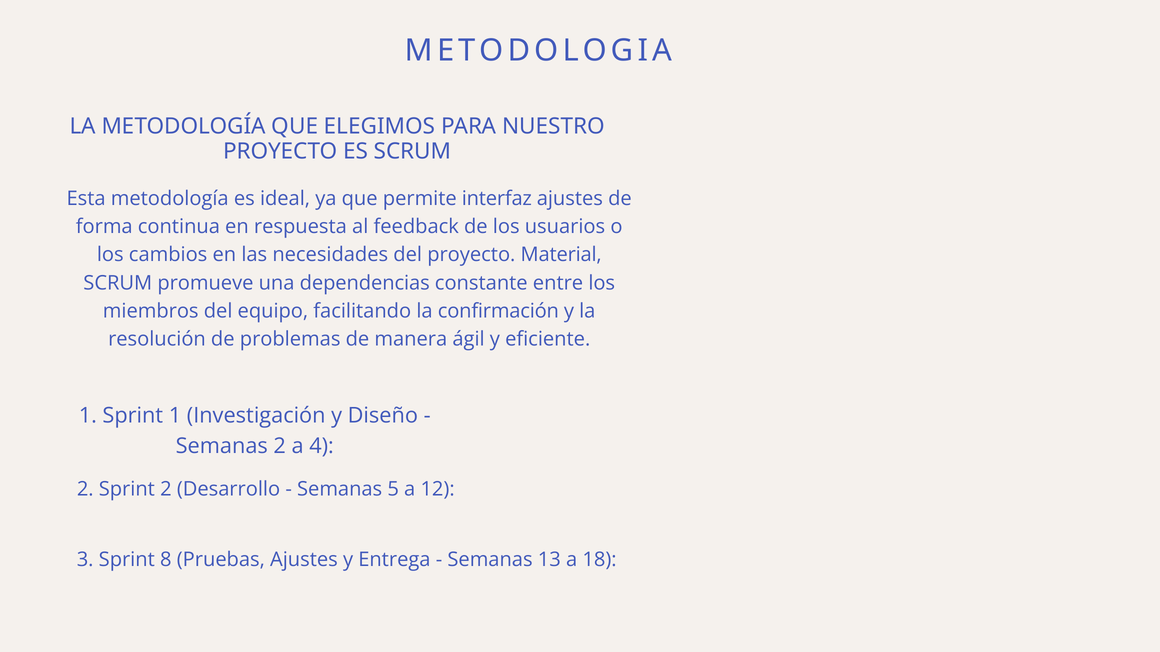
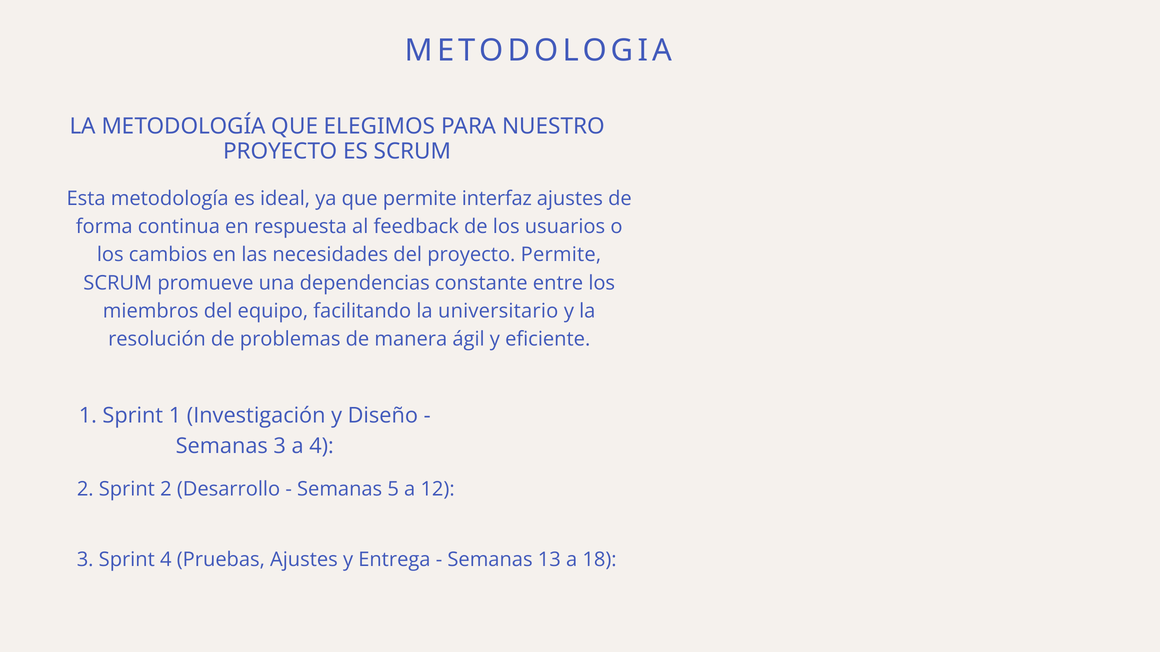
proyecto Material: Material -> Permite
confirmación: confirmación -> universitario
Semanas 2: 2 -> 3
Sprint 8: 8 -> 4
